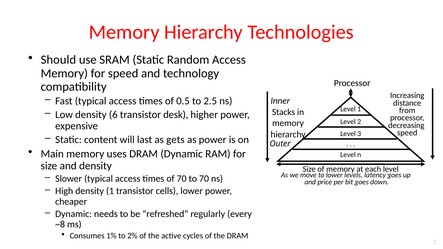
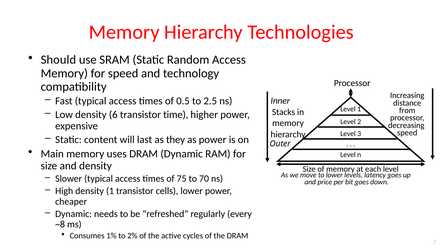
desk: desk -> time
gets: gets -> they
of 70: 70 -> 75
